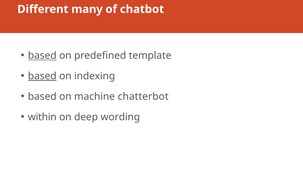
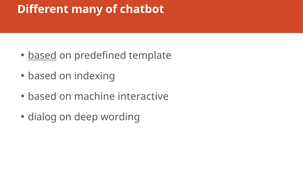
based at (42, 76) underline: present -> none
chatterbot: chatterbot -> interactive
within: within -> dialog
